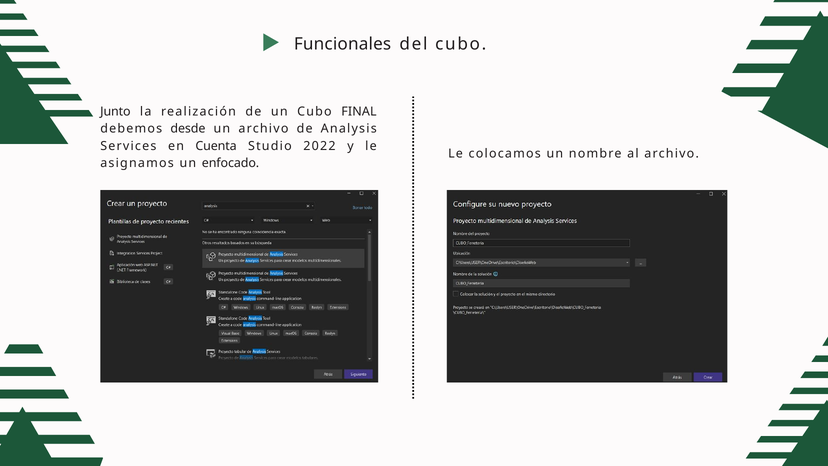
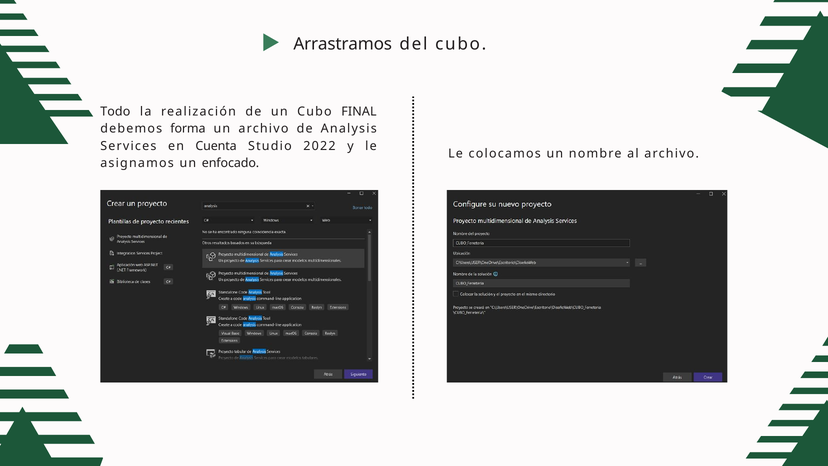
Funcionales: Funcionales -> Arrastramos
Junto: Junto -> Todo
desde: desde -> forma
